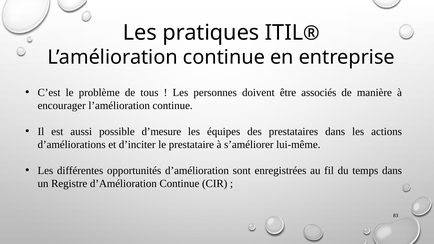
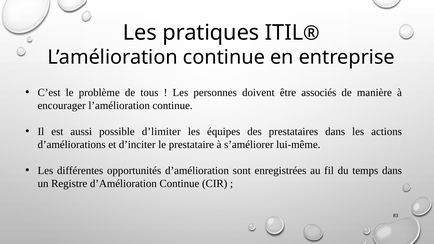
d’mesure: d’mesure -> d’limiter
